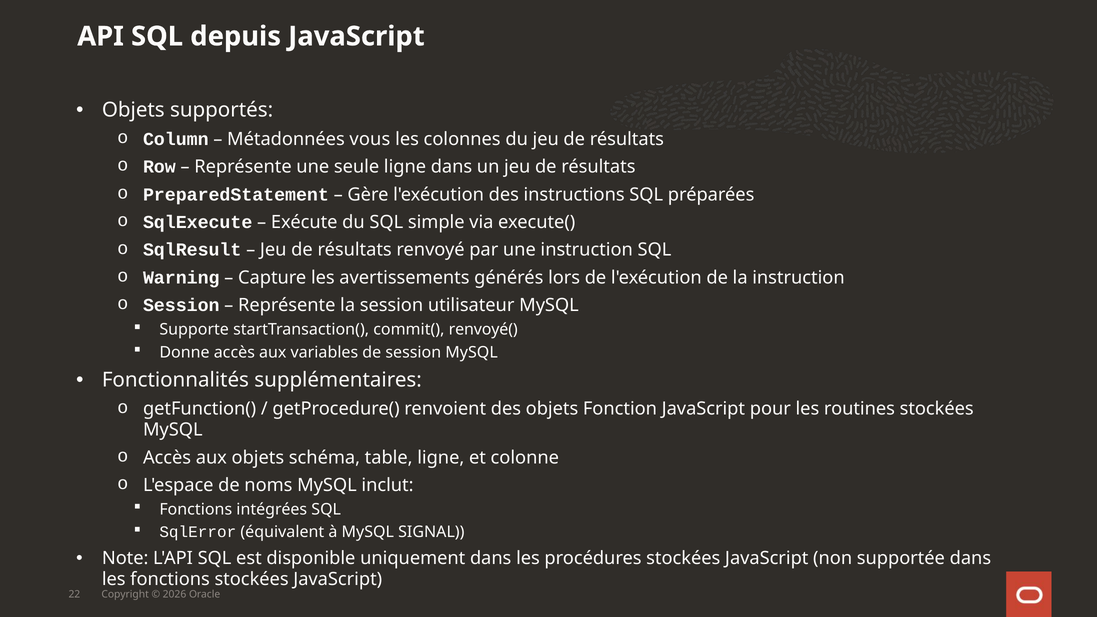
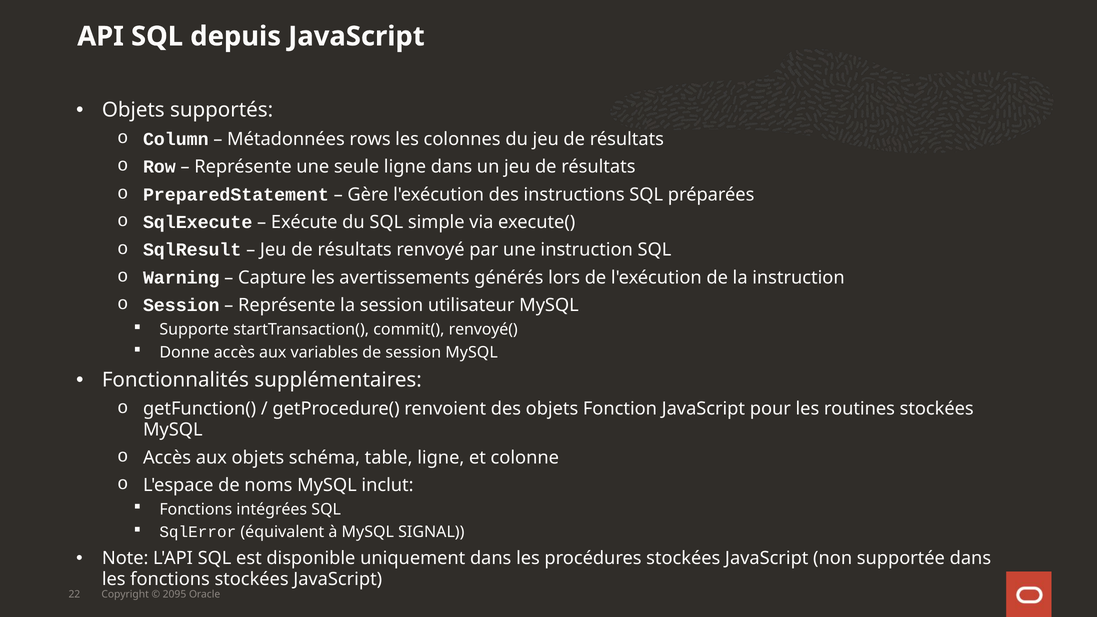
vous: vous -> rows
2026: 2026 -> 2095
